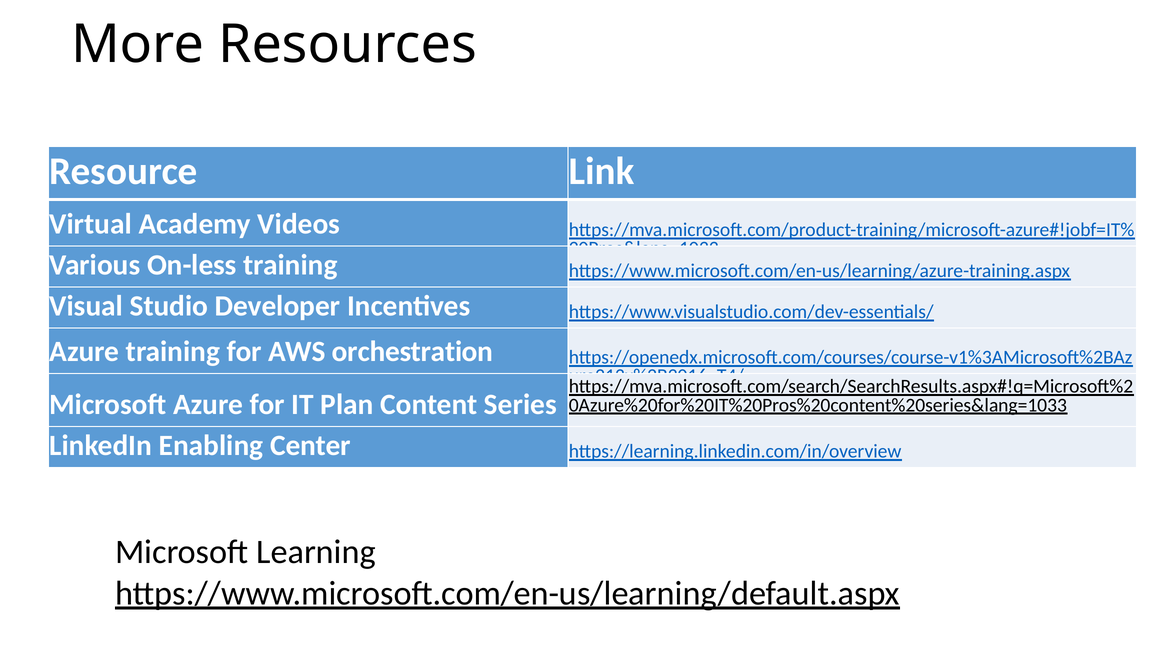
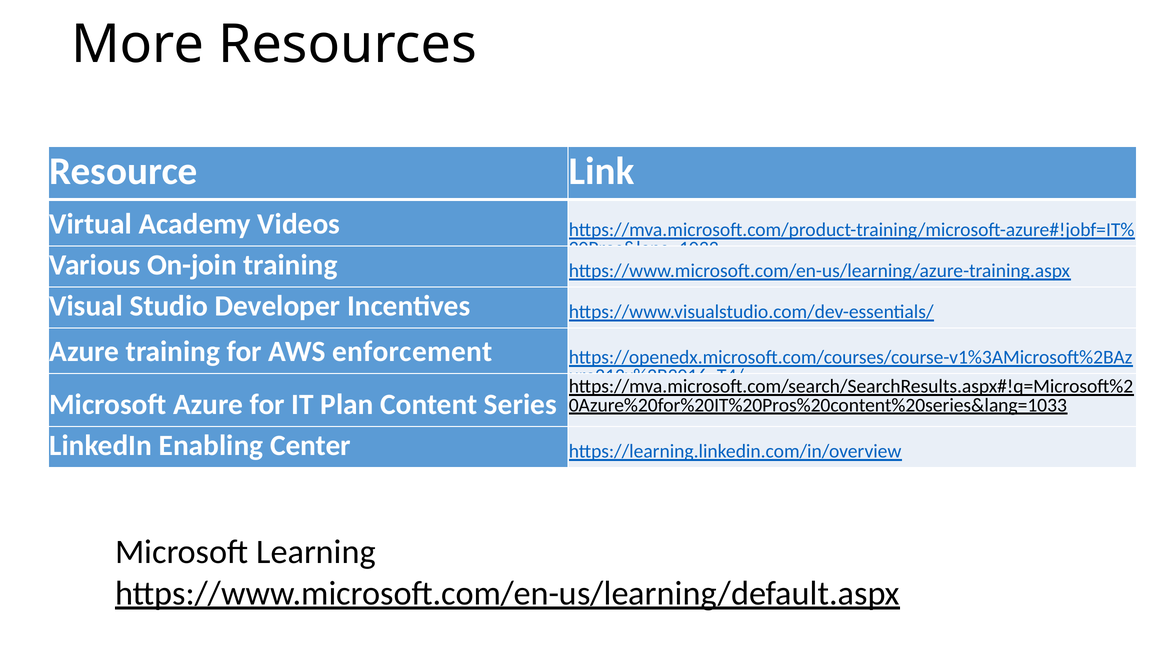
On-less: On-less -> On-join
orchestration: orchestration -> enforcement
